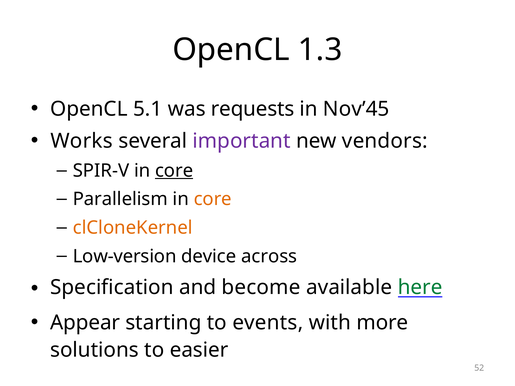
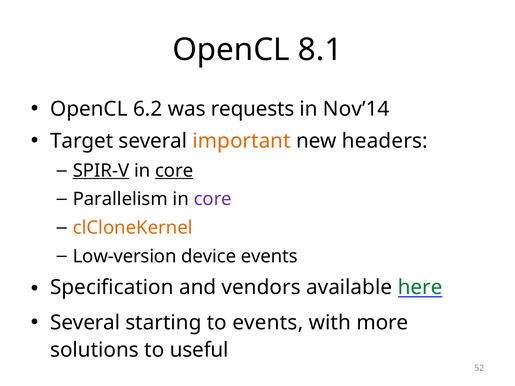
1.3: 1.3 -> 8.1
5.1: 5.1 -> 6.2
Nov’45: Nov’45 -> Nov’14
Works: Works -> Target
important colour: purple -> orange
vendors: vendors -> headers
SPIR-V underline: none -> present
core at (213, 199) colour: orange -> purple
device across: across -> events
become: become -> vendors
Appear at (85, 323): Appear -> Several
easier: easier -> useful
